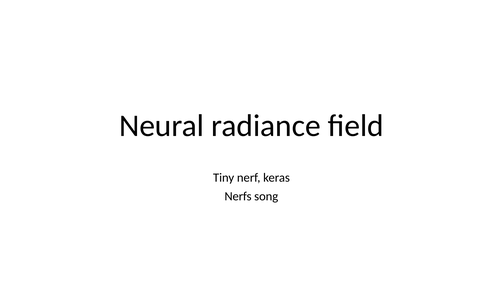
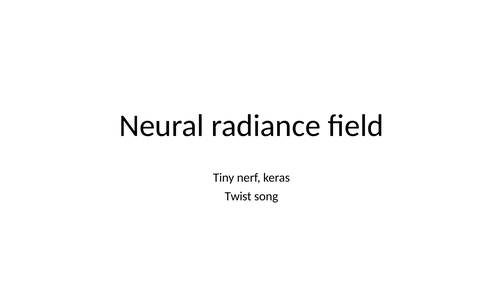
Nerfs: Nerfs -> Twist
